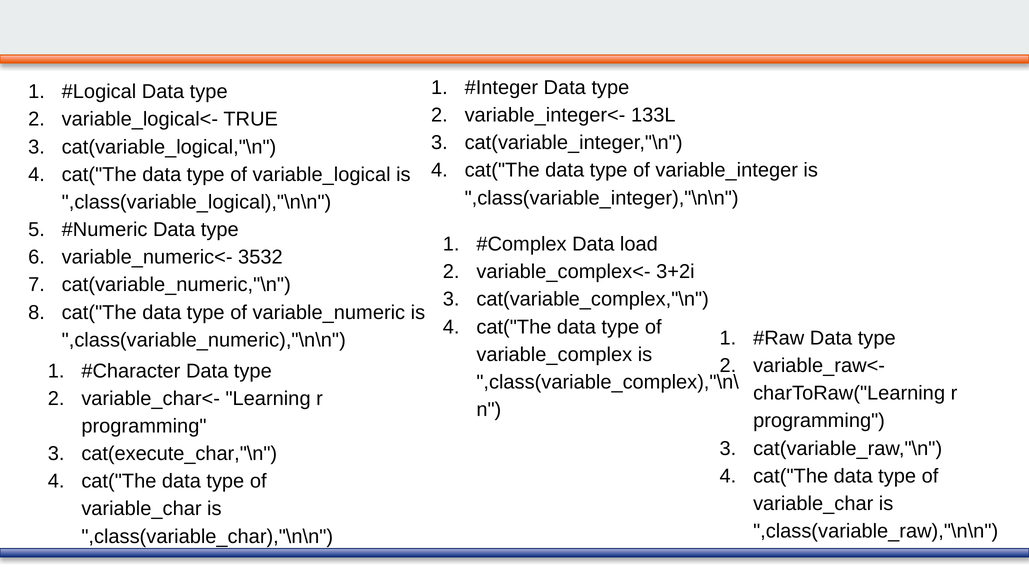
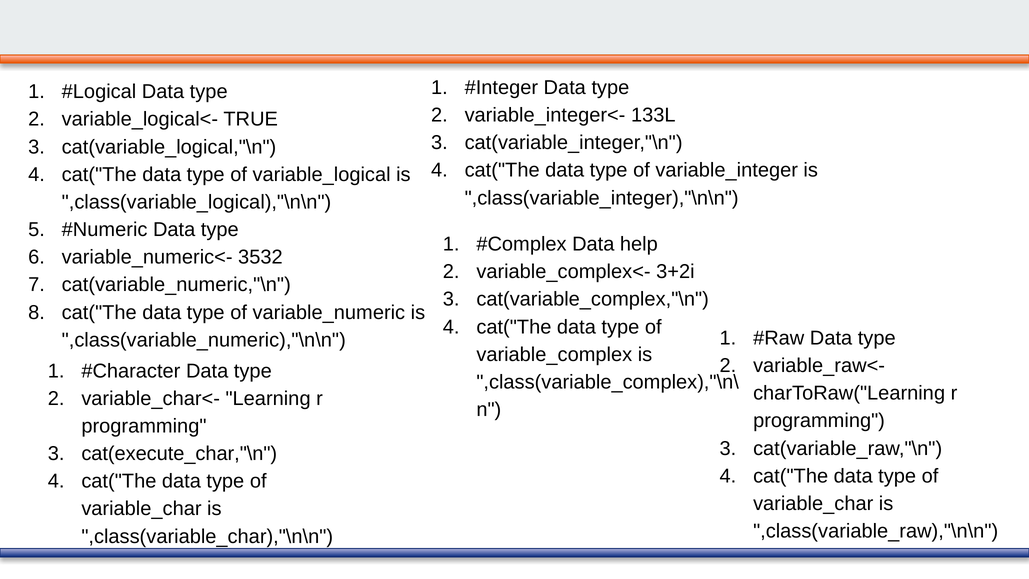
load: load -> help
